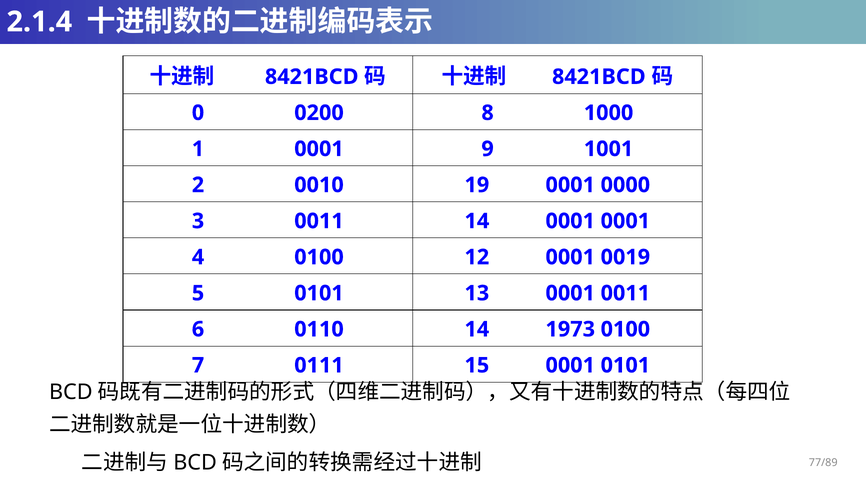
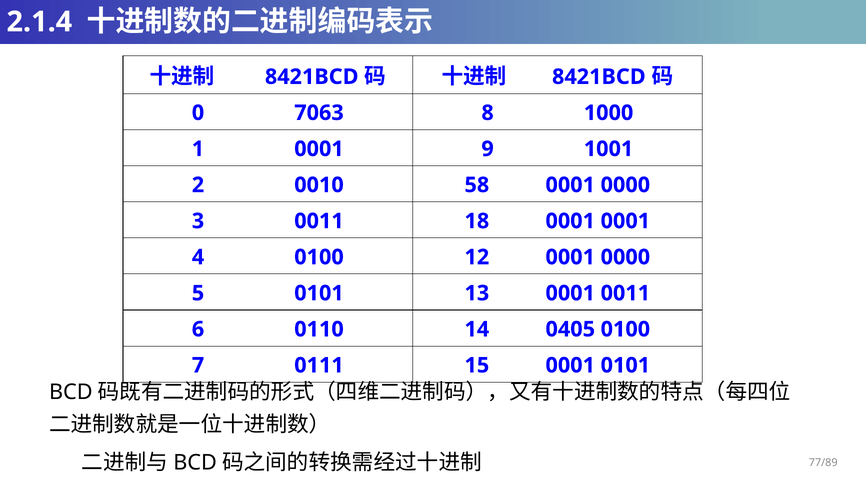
0200: 0200 -> 7063
19: 19 -> 58
0011 14: 14 -> 18
12 0001 0019: 0019 -> 0000
1973: 1973 -> 0405
